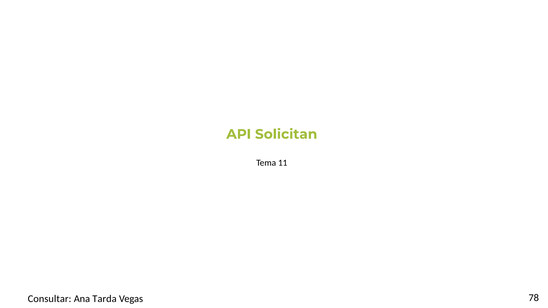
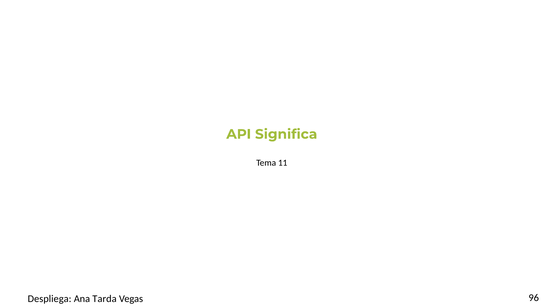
Solicitan: Solicitan -> Significa
Consultar: Consultar -> Despliega
78: 78 -> 96
